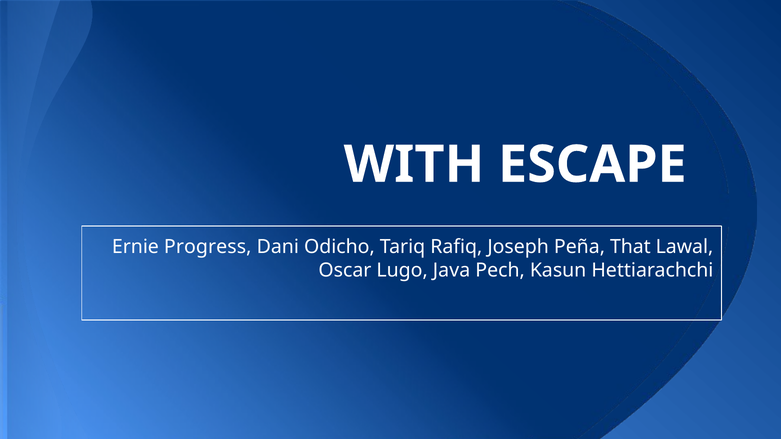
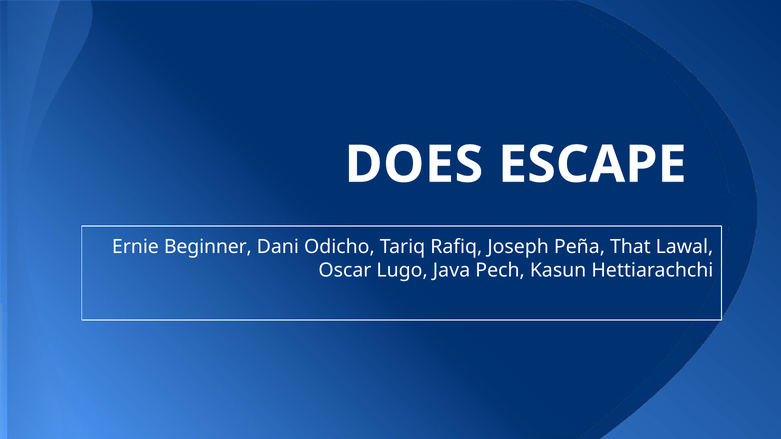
WITH: WITH -> DOES
Progress: Progress -> Beginner
